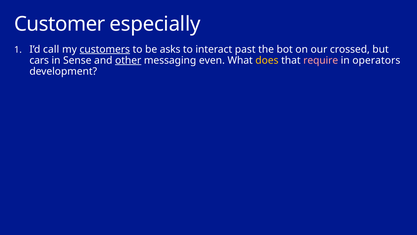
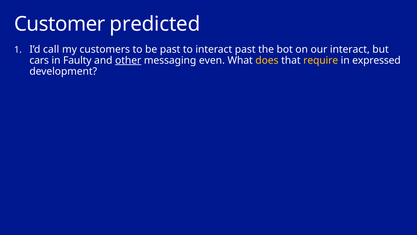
especially: especially -> predicted
customers underline: present -> none
be asks: asks -> past
our crossed: crossed -> interact
Sense: Sense -> Faulty
require colour: pink -> yellow
operators: operators -> expressed
